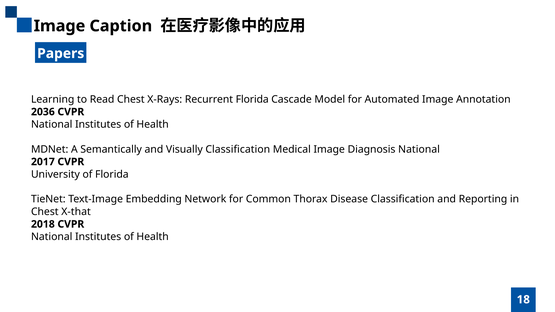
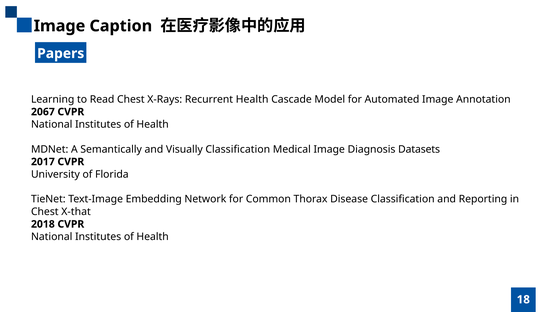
Recurrent Florida: Florida -> Health
2036: 2036 -> 2067
Diagnosis National: National -> Datasets
